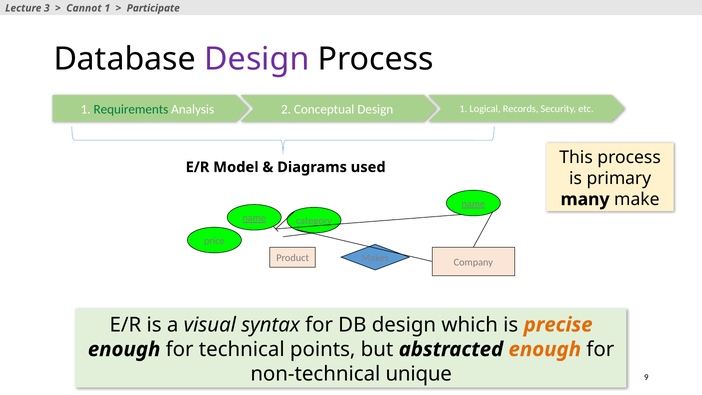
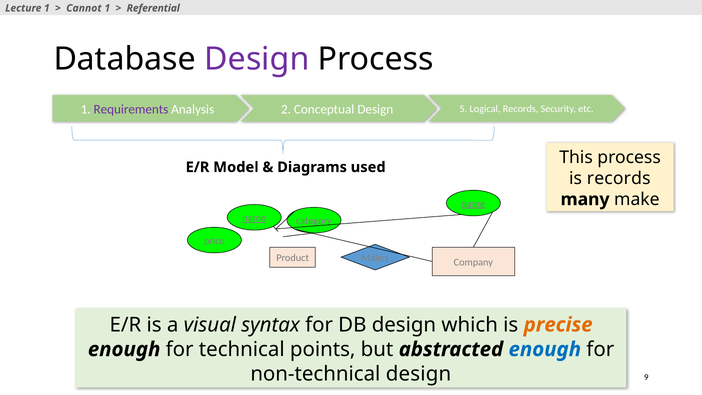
Lecture 3: 3 -> 1
Participate: Participate -> Referential
Requirements colour: green -> purple
Design 1: 1 -> 5
is primary: primary -> records
enough at (545, 349) colour: orange -> blue
non-technical unique: unique -> design
